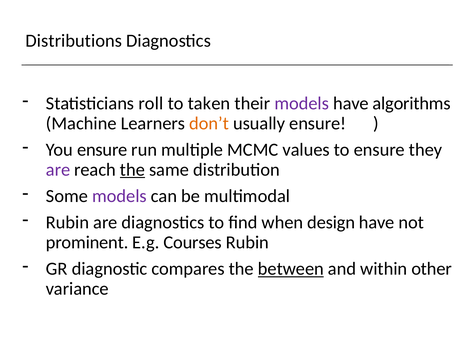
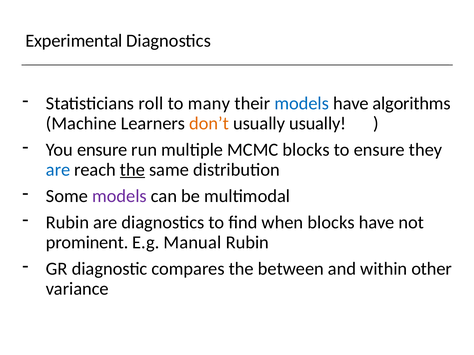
Distributions: Distributions -> Experimental
taken: taken -> many
models at (302, 104) colour: purple -> blue
usually ensure: ensure -> usually
MCMC values: values -> blocks
are at (58, 170) colour: purple -> blue
when design: design -> blocks
Courses: Courses -> Manual
between underline: present -> none
